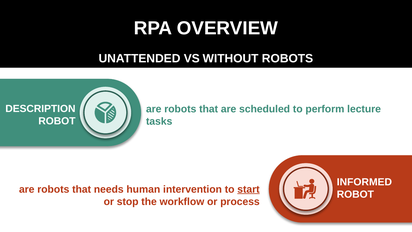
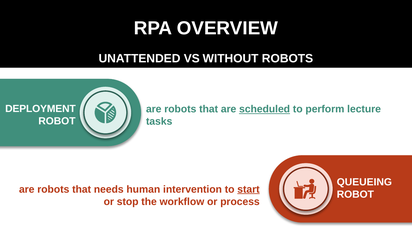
DESCRIPTION: DESCRIPTION -> DEPLOYMENT
scheduled underline: none -> present
INFORMED: INFORMED -> QUEUEING
